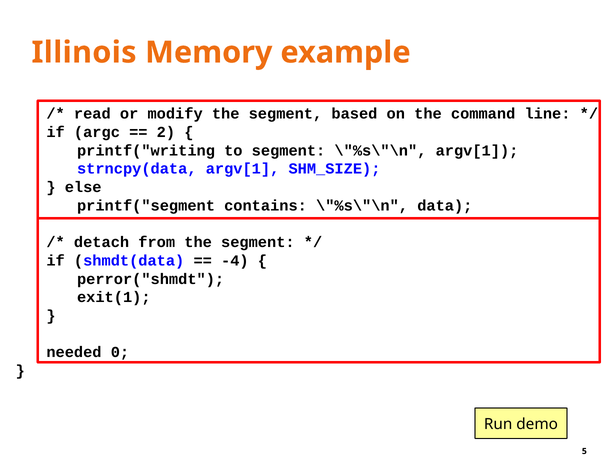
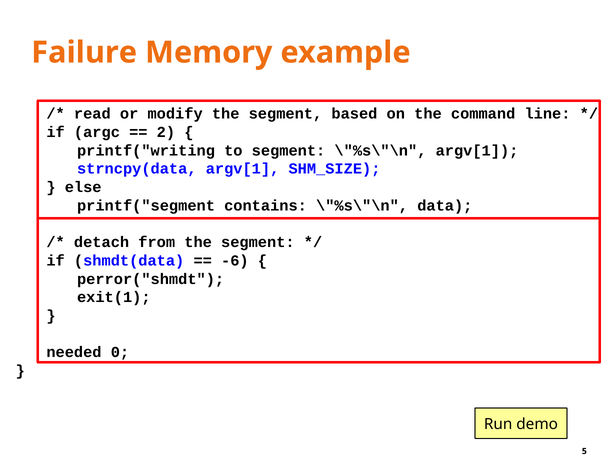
Illinois: Illinois -> Failure
-4: -4 -> -6
